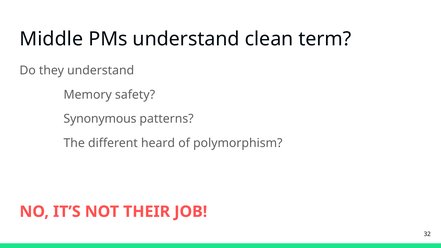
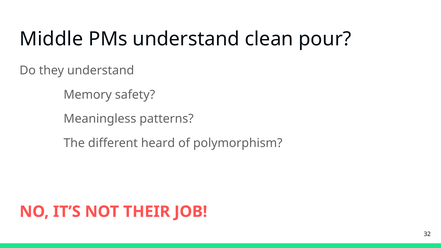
term: term -> pour
Synonymous: Synonymous -> Meaningless
